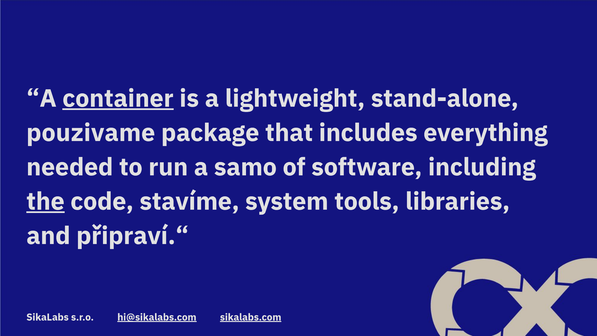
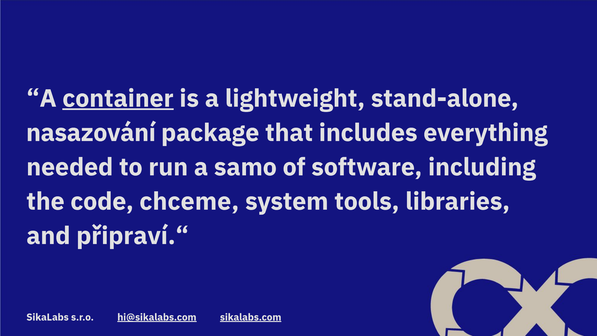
pouzivame: pouzivame -> nasazování
the underline: present -> none
stavíme: stavíme -> chceme
